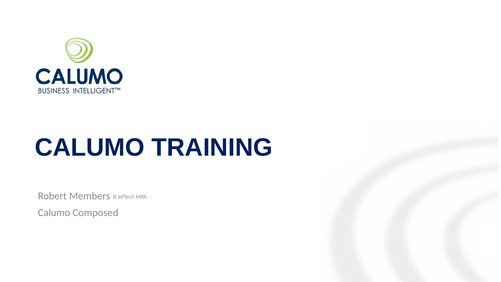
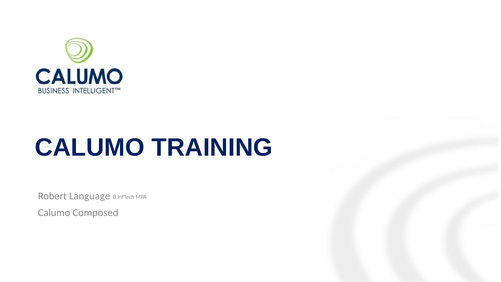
Members: Members -> Language
